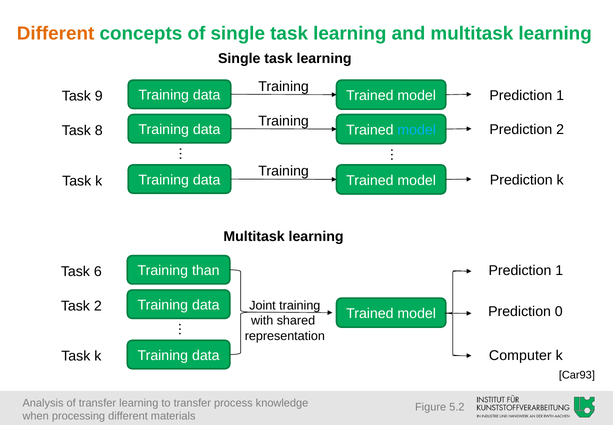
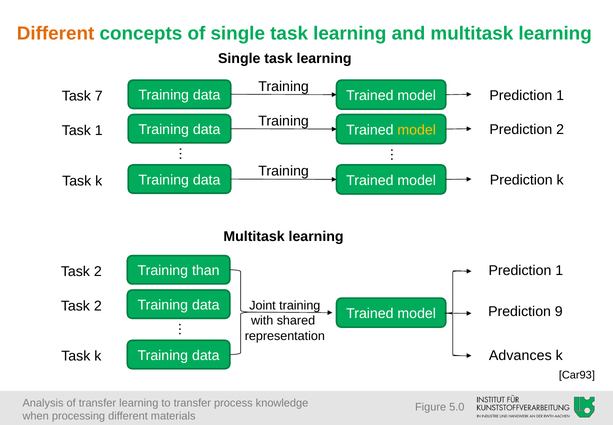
9: 9 -> 7
model at (417, 130) colour: light blue -> yellow
Task 8: 8 -> 1
6 at (98, 271): 6 -> 2
0: 0 -> 9
Computer: Computer -> Advances
5.2: 5.2 -> 5.0
